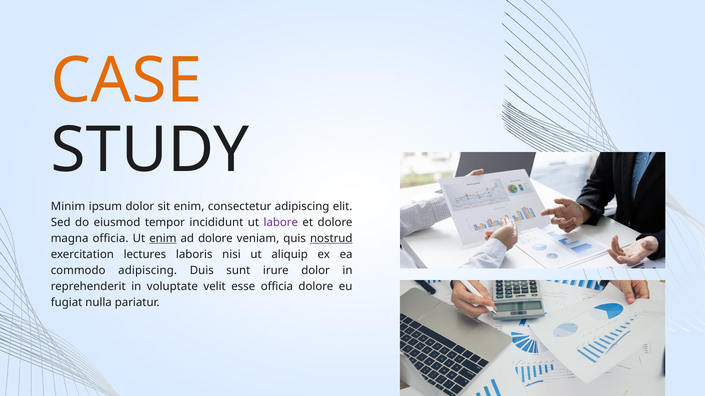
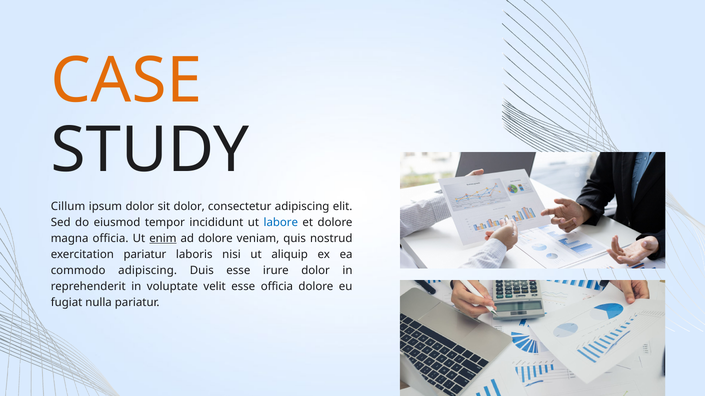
Minim: Minim -> Cillum
sit enim: enim -> dolor
labore colour: purple -> blue
nostrud underline: present -> none
exercitation lectures: lectures -> pariatur
Duis sunt: sunt -> esse
